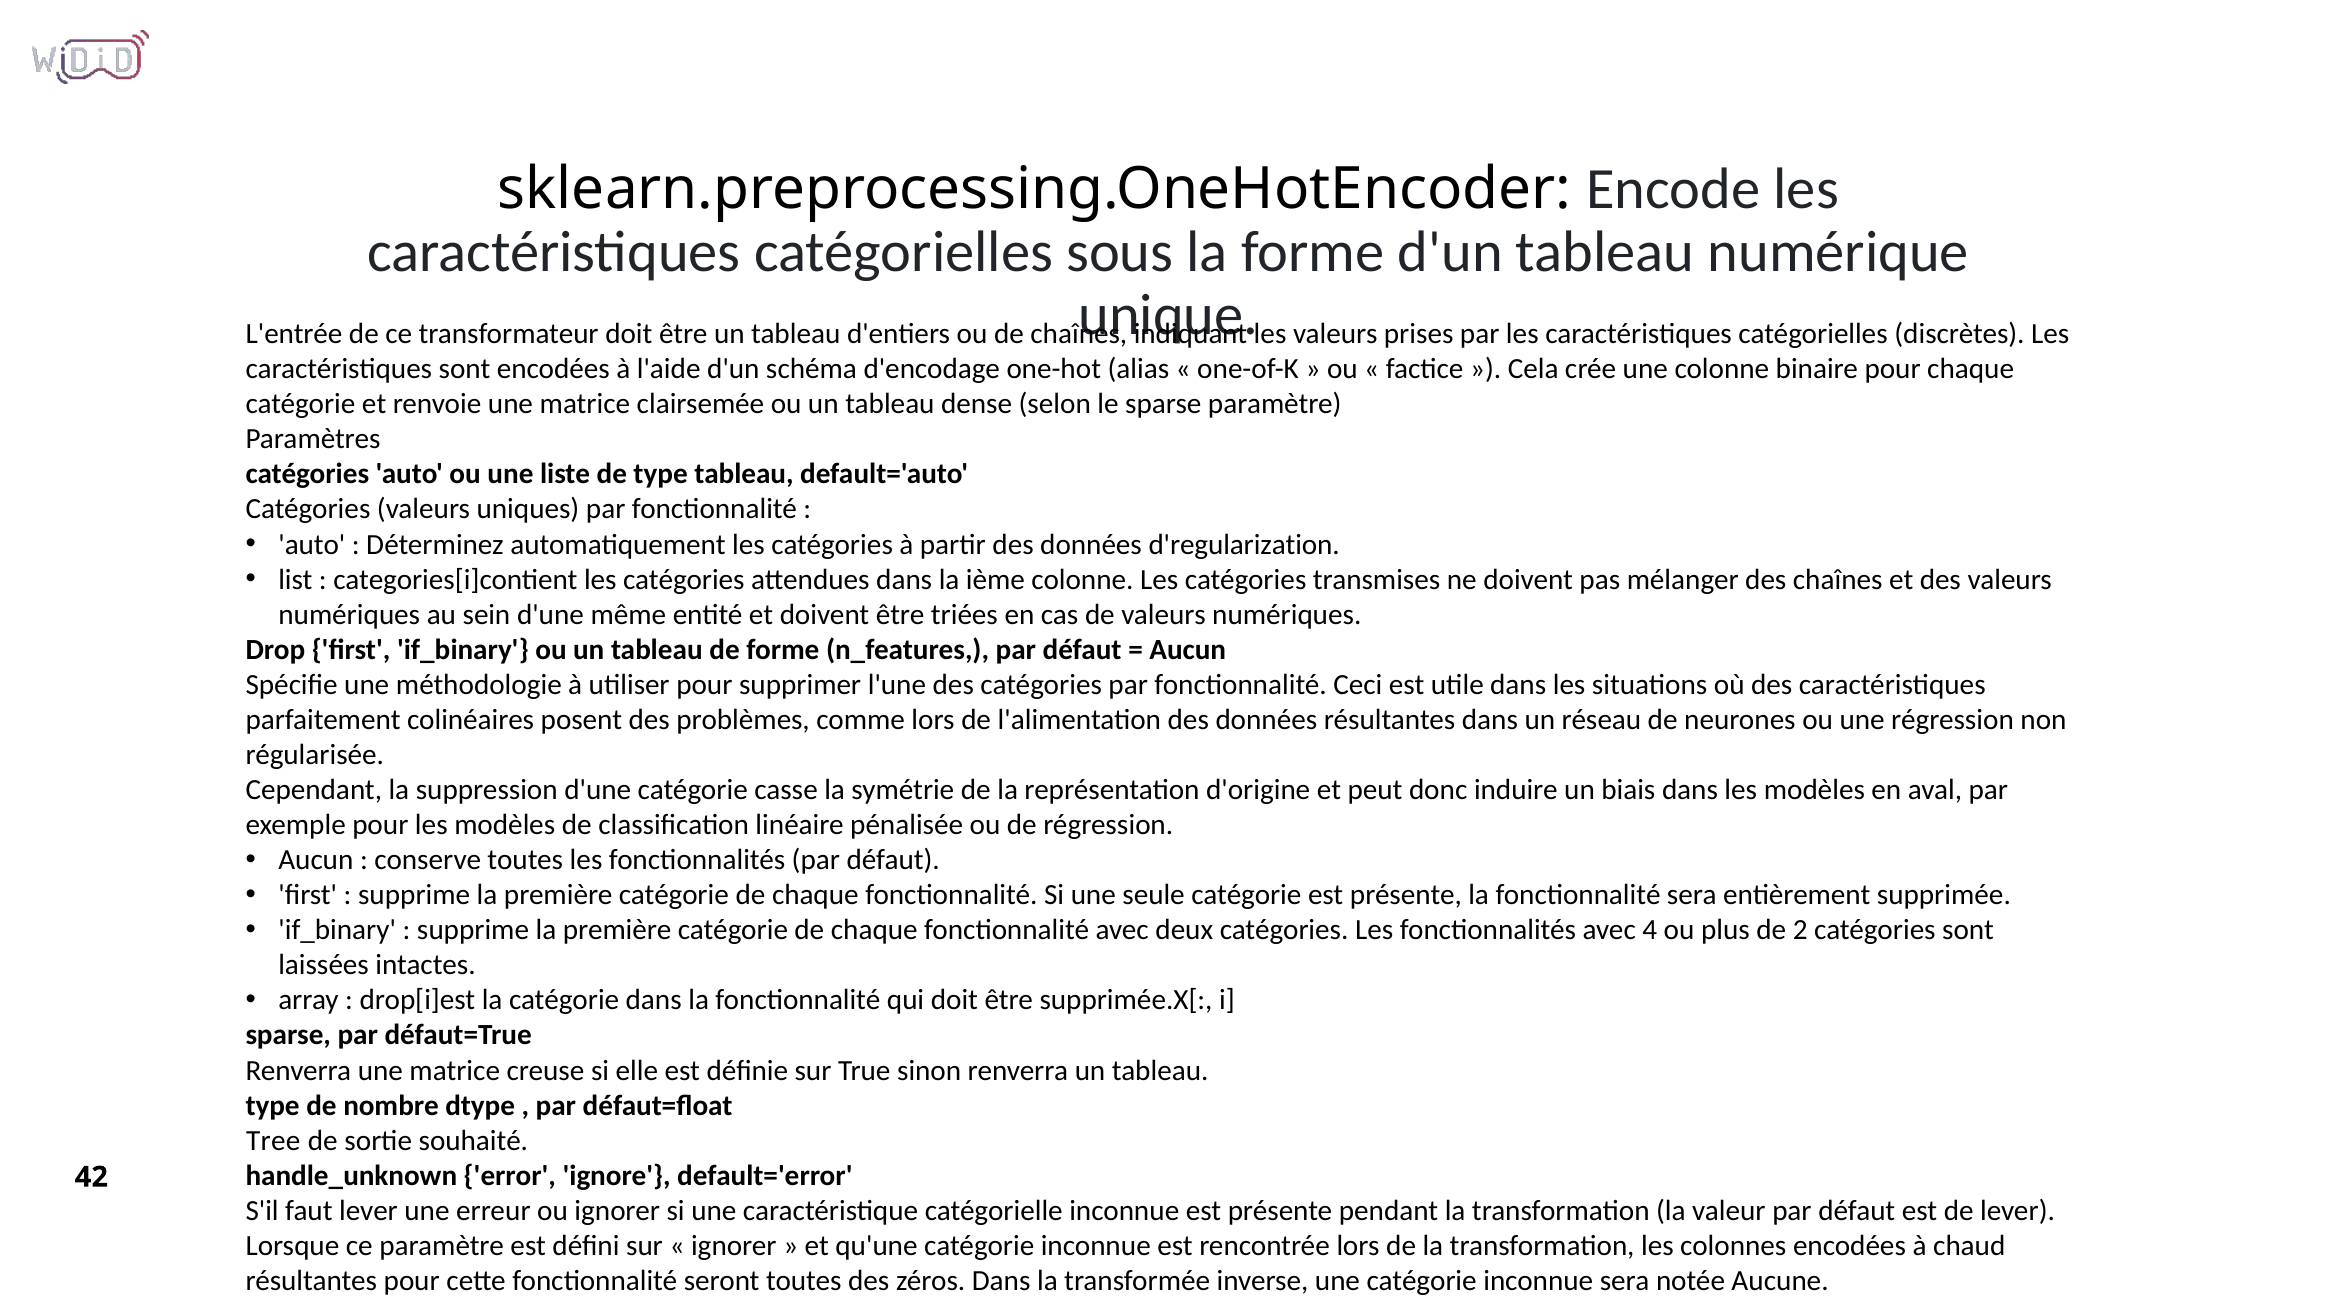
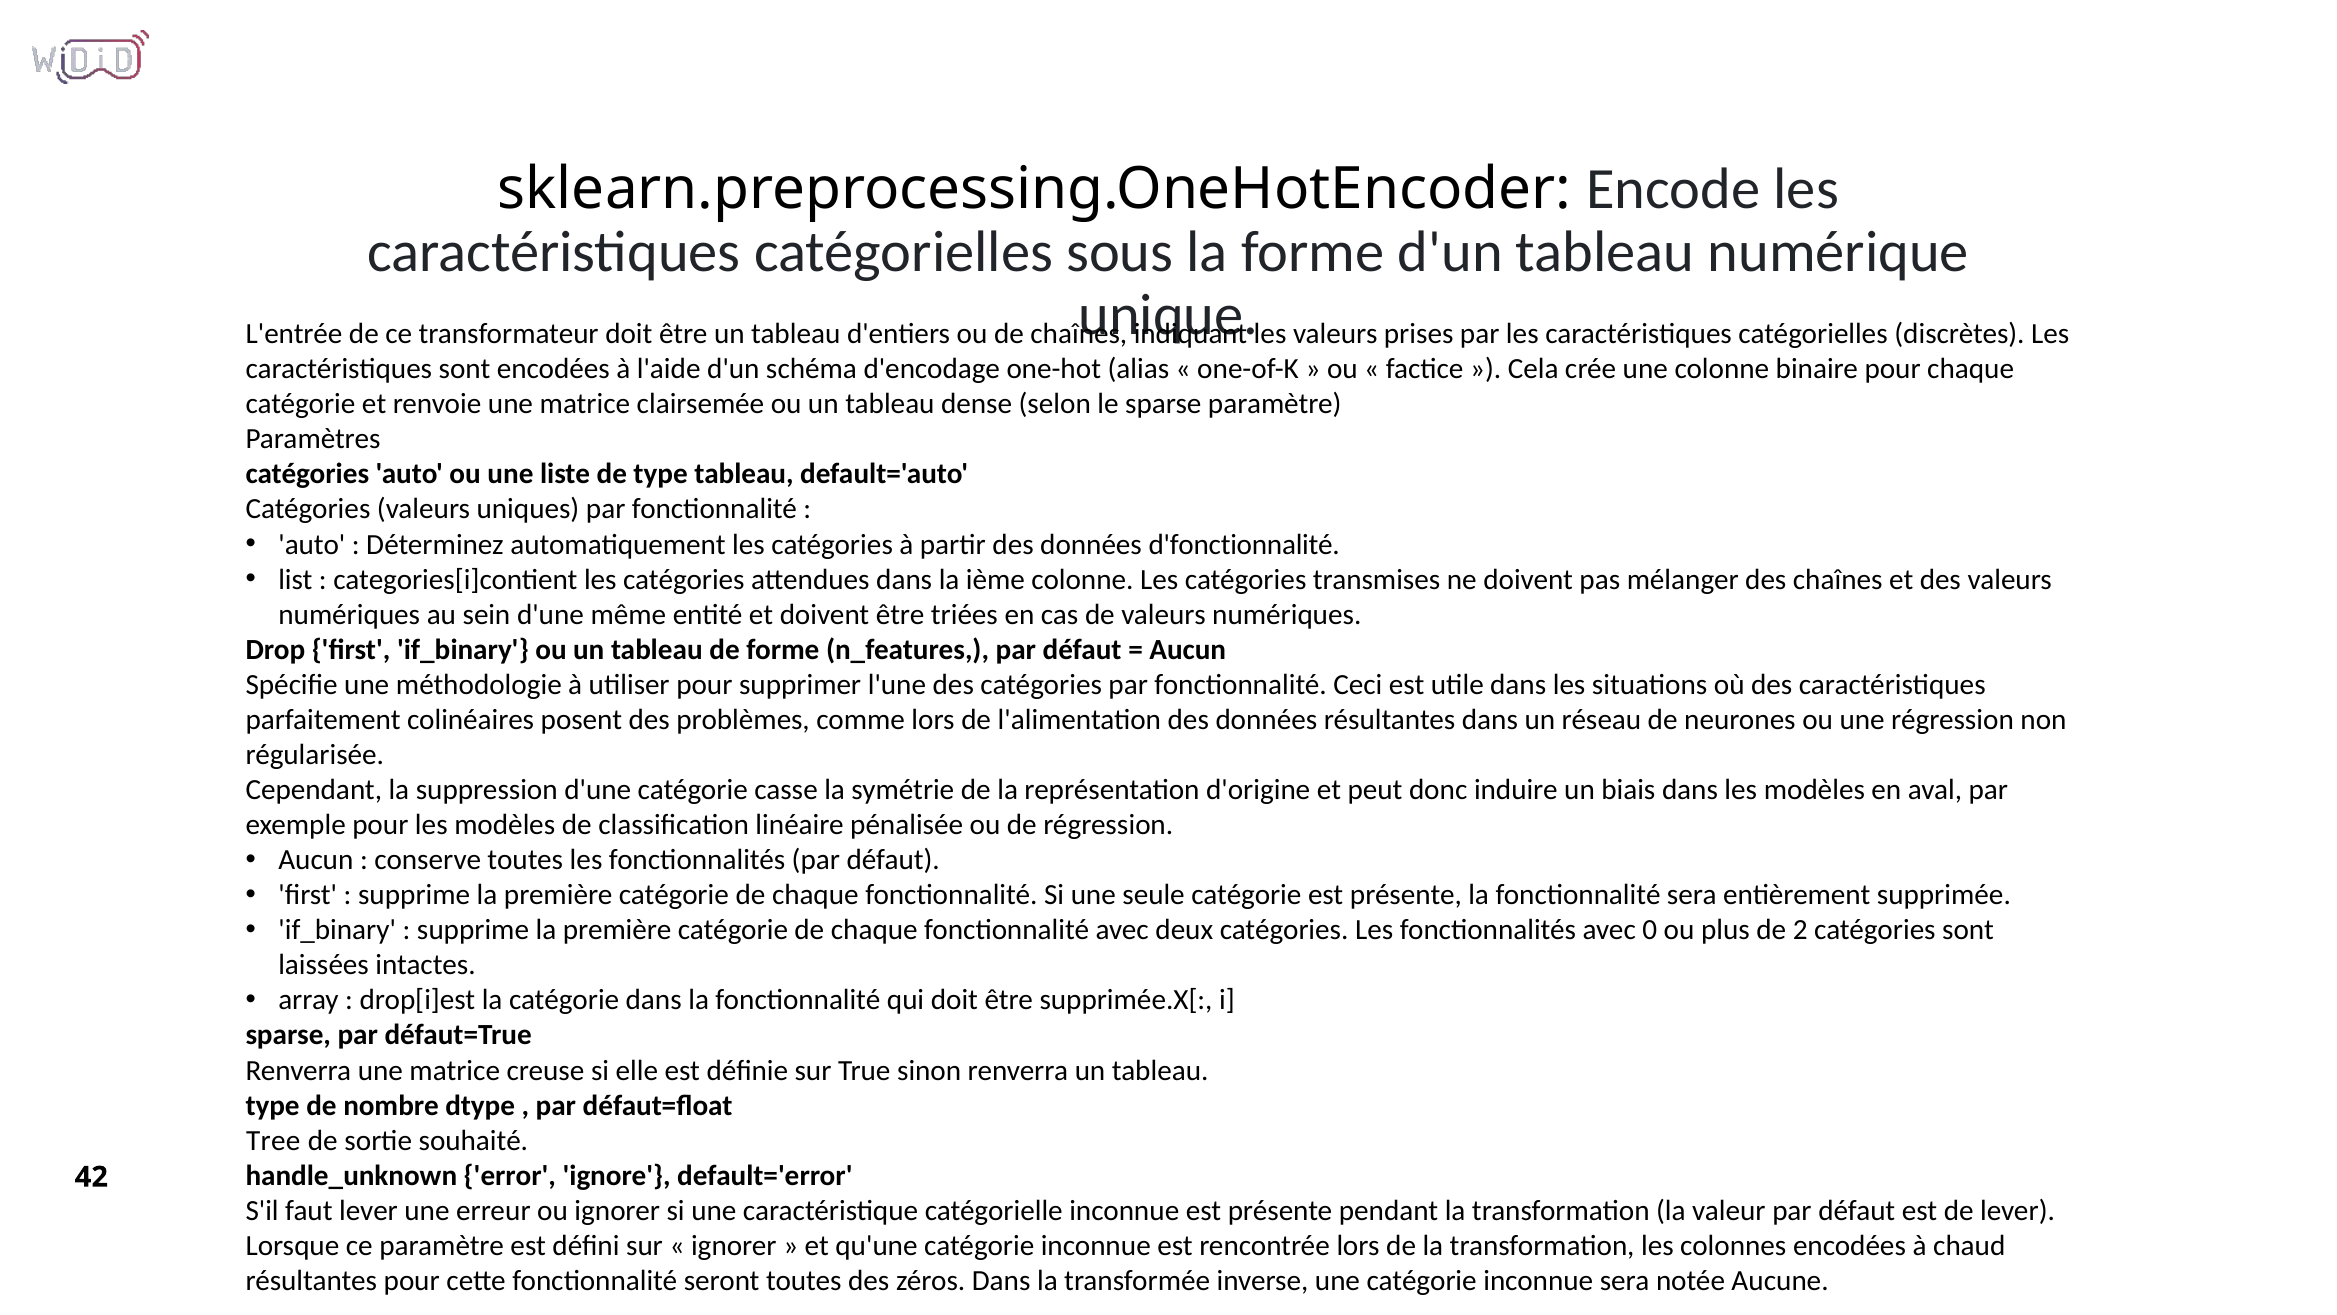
d'regularization: d'regularization -> d'fonctionnalité
4: 4 -> 0
